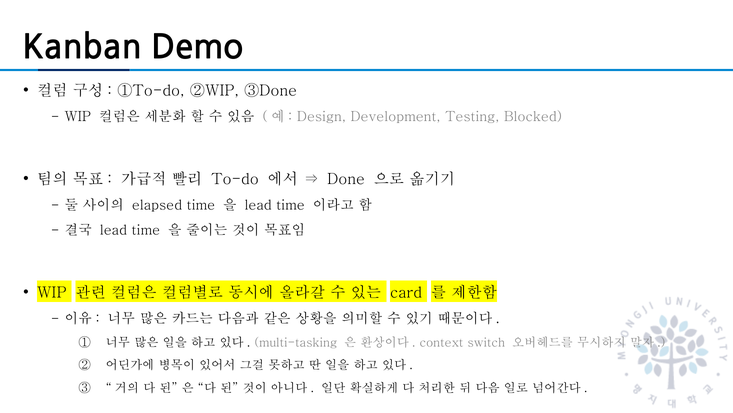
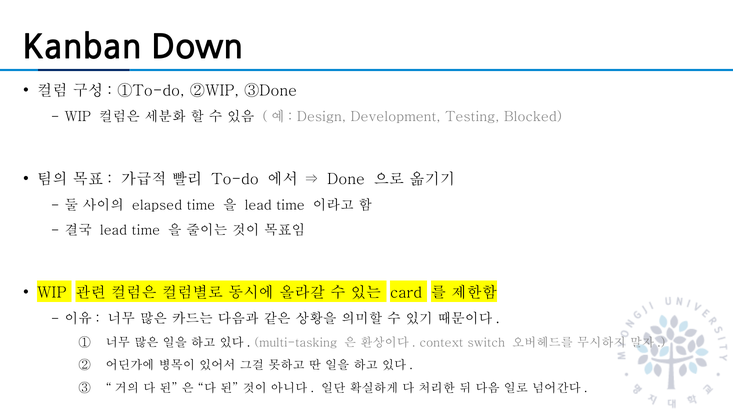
Demo: Demo -> Down
